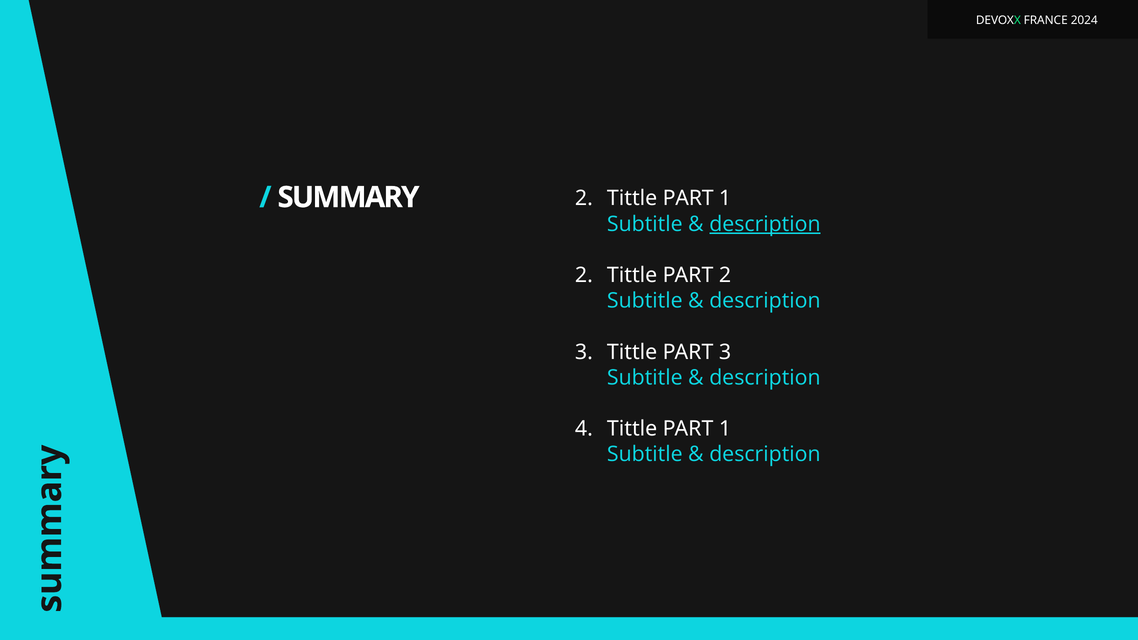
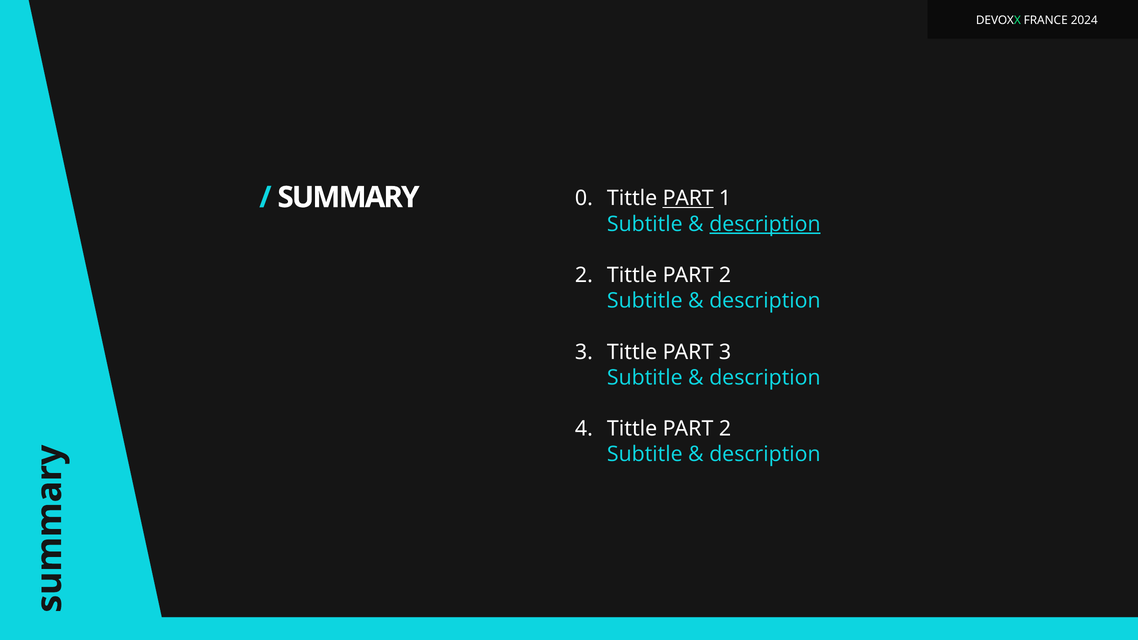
SUMMARY 2: 2 -> 0
PART at (688, 198) underline: none -> present
4 Tittle PART 1: 1 -> 2
